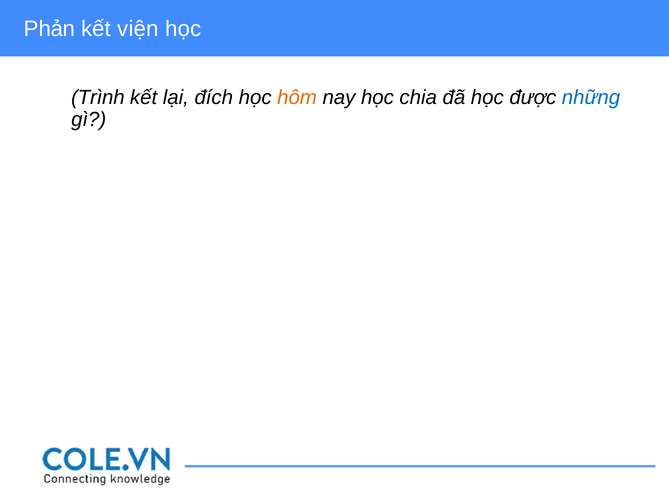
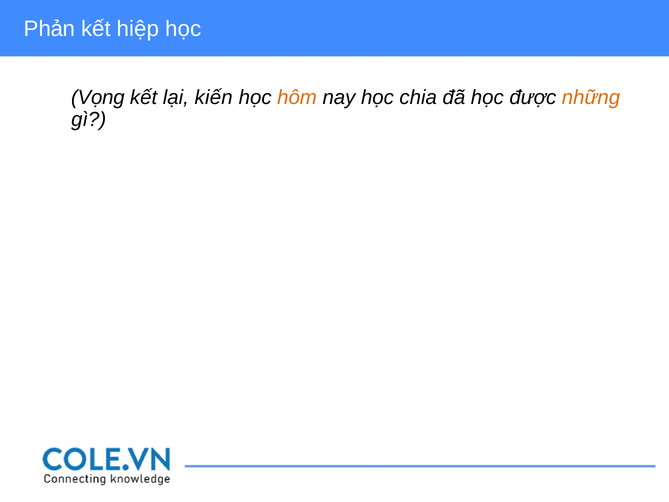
viện: viện -> hiệp
Trình: Trình -> Vọng
đích: đích -> kiến
những colour: blue -> orange
